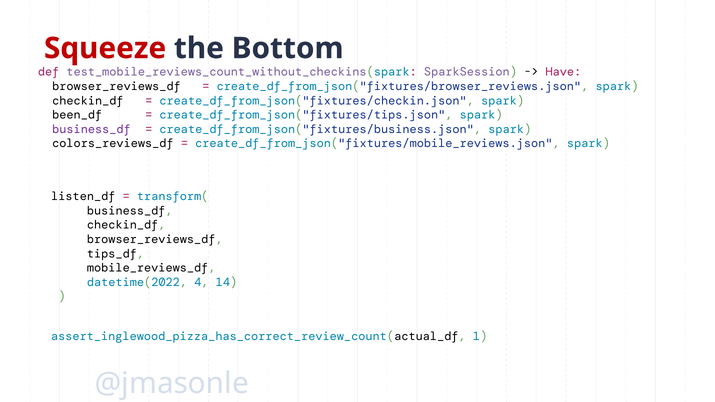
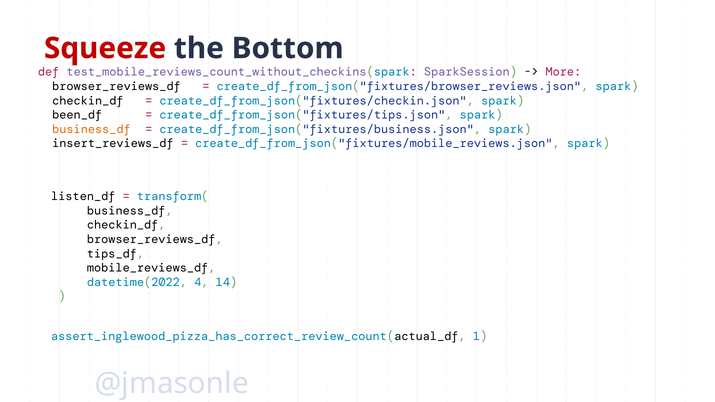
Have: Have -> More
business_df at (91, 129) colour: purple -> orange
colors_reviews_df: colors_reviews_df -> insert_reviews_df
